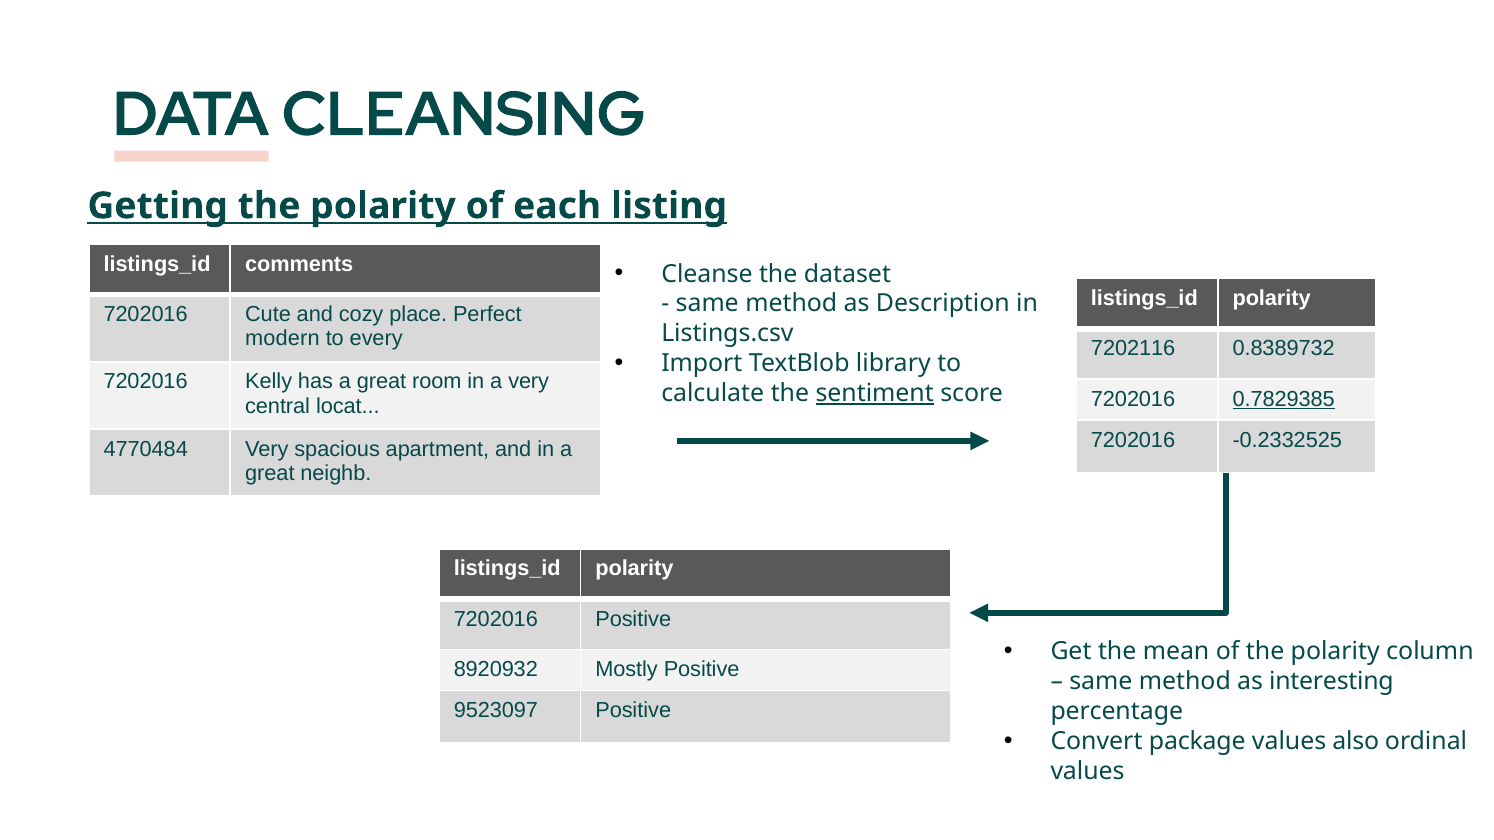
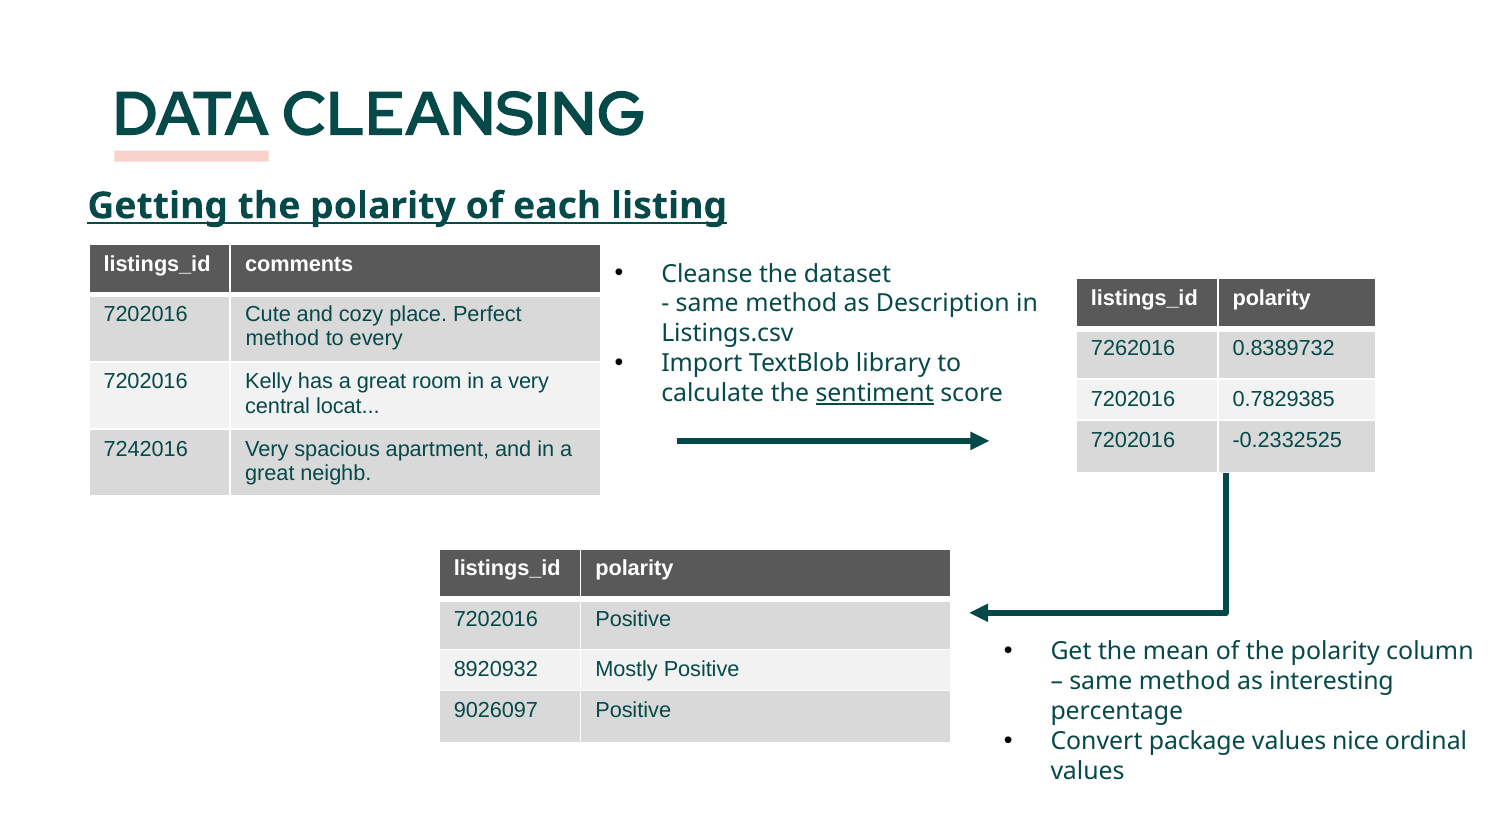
modern at (282, 339): modern -> method
7202116: 7202116 -> 7262016
0.7829385 underline: present -> none
4770484: 4770484 -> 7242016
9523097: 9523097 -> 9026097
also: also -> nice
